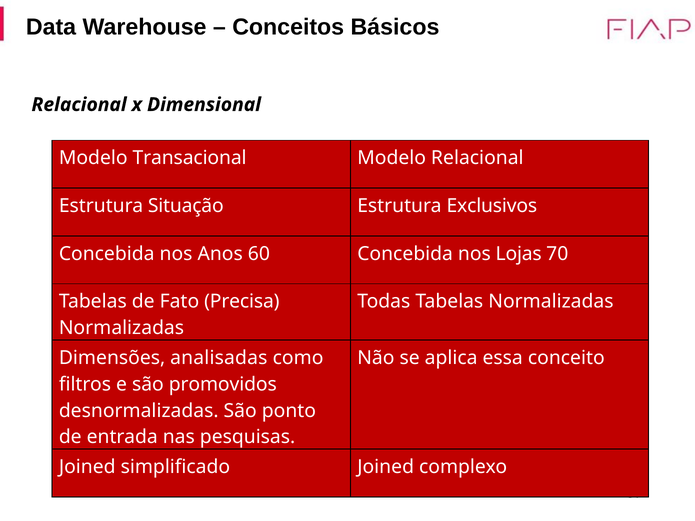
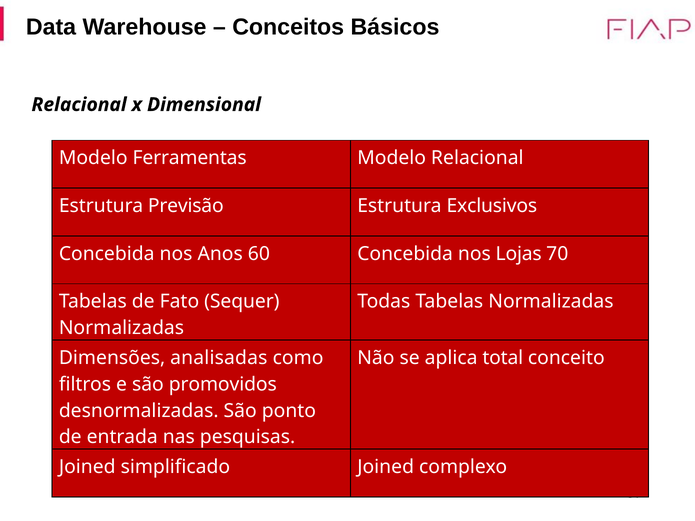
Transacional: Transacional -> Ferramentas
Situação: Situação -> Previsão
Precisa: Precisa -> Sequer
essa: essa -> total
